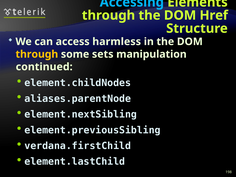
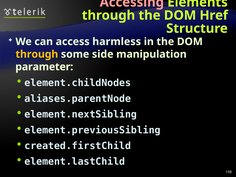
Accessing colour: light blue -> pink
sets: sets -> side
continued: continued -> parameter
verdana.firstChild: verdana.firstChild -> created.firstChild
